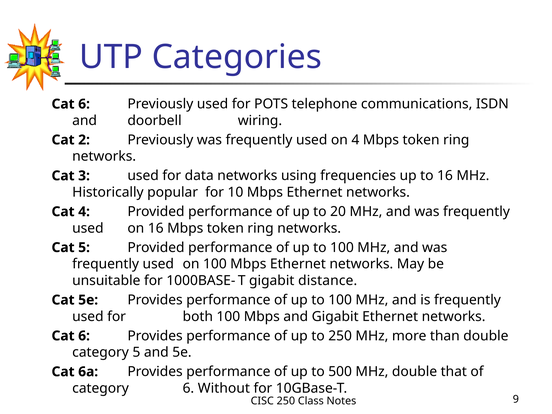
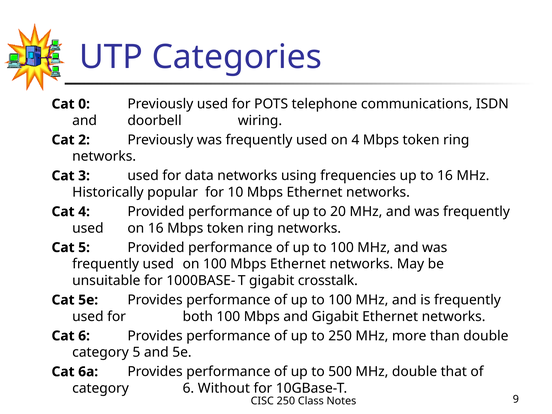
6 at (84, 104): 6 -> 0
distance: distance -> crosstalk
